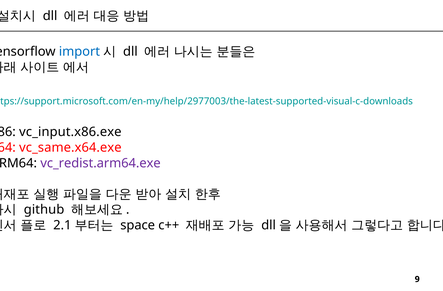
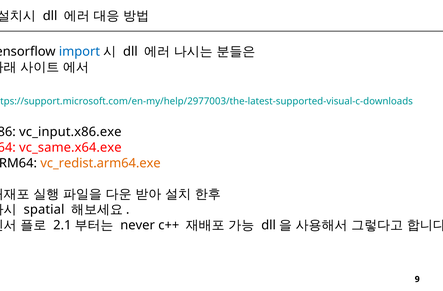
vc_redist.arm64.exe colour: purple -> orange
github: github -> spatial
space: space -> never
